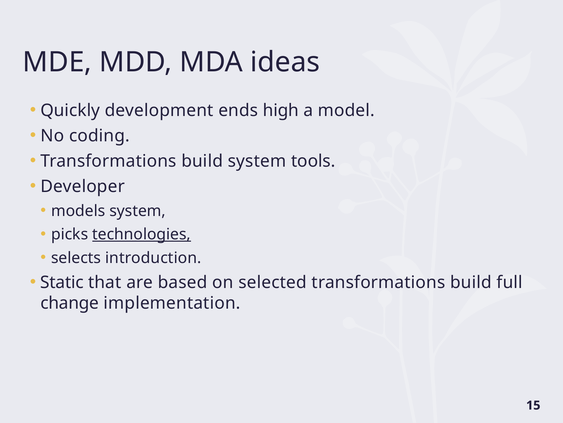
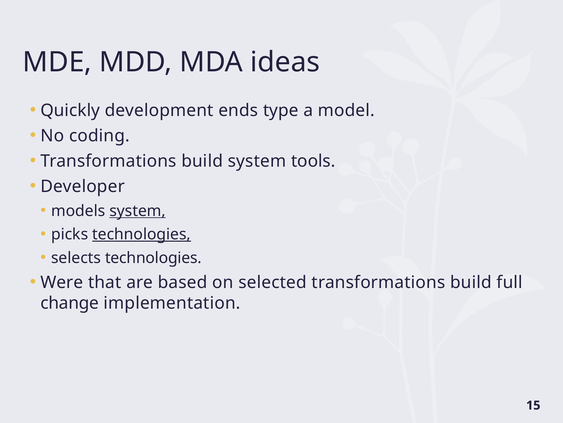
high: high -> type
system at (138, 211) underline: none -> present
selects introduction: introduction -> technologies
Static: Static -> Were
